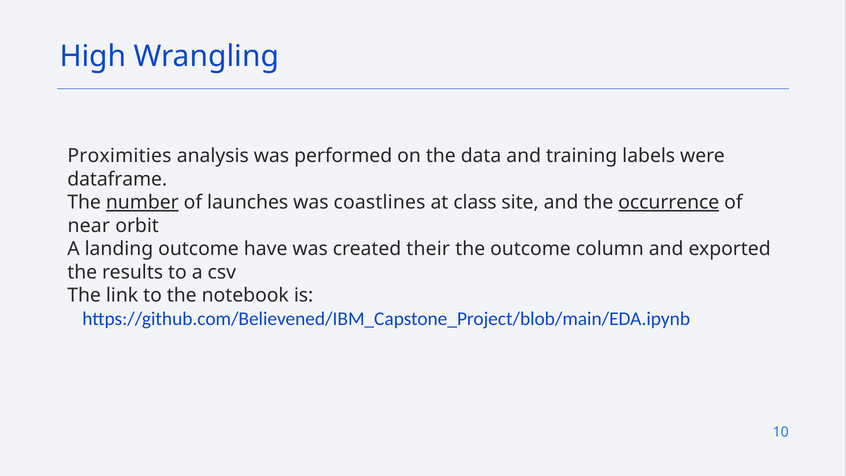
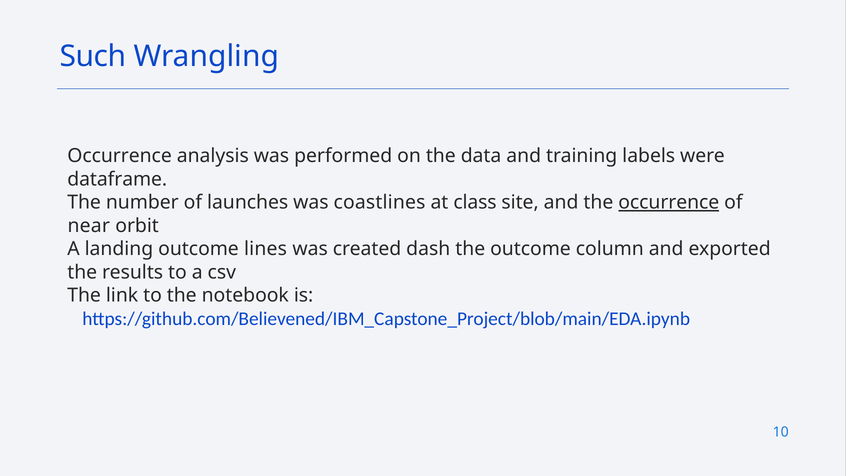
High: High -> Such
Proximities at (119, 156): Proximities -> Occurrence
number underline: present -> none
have: have -> lines
their: their -> dash
